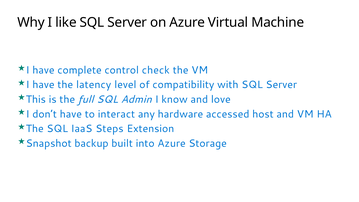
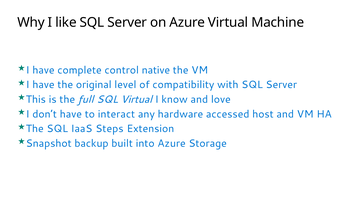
check: check -> native
latency: latency -> original
SQL Admin: Admin -> Virtual
